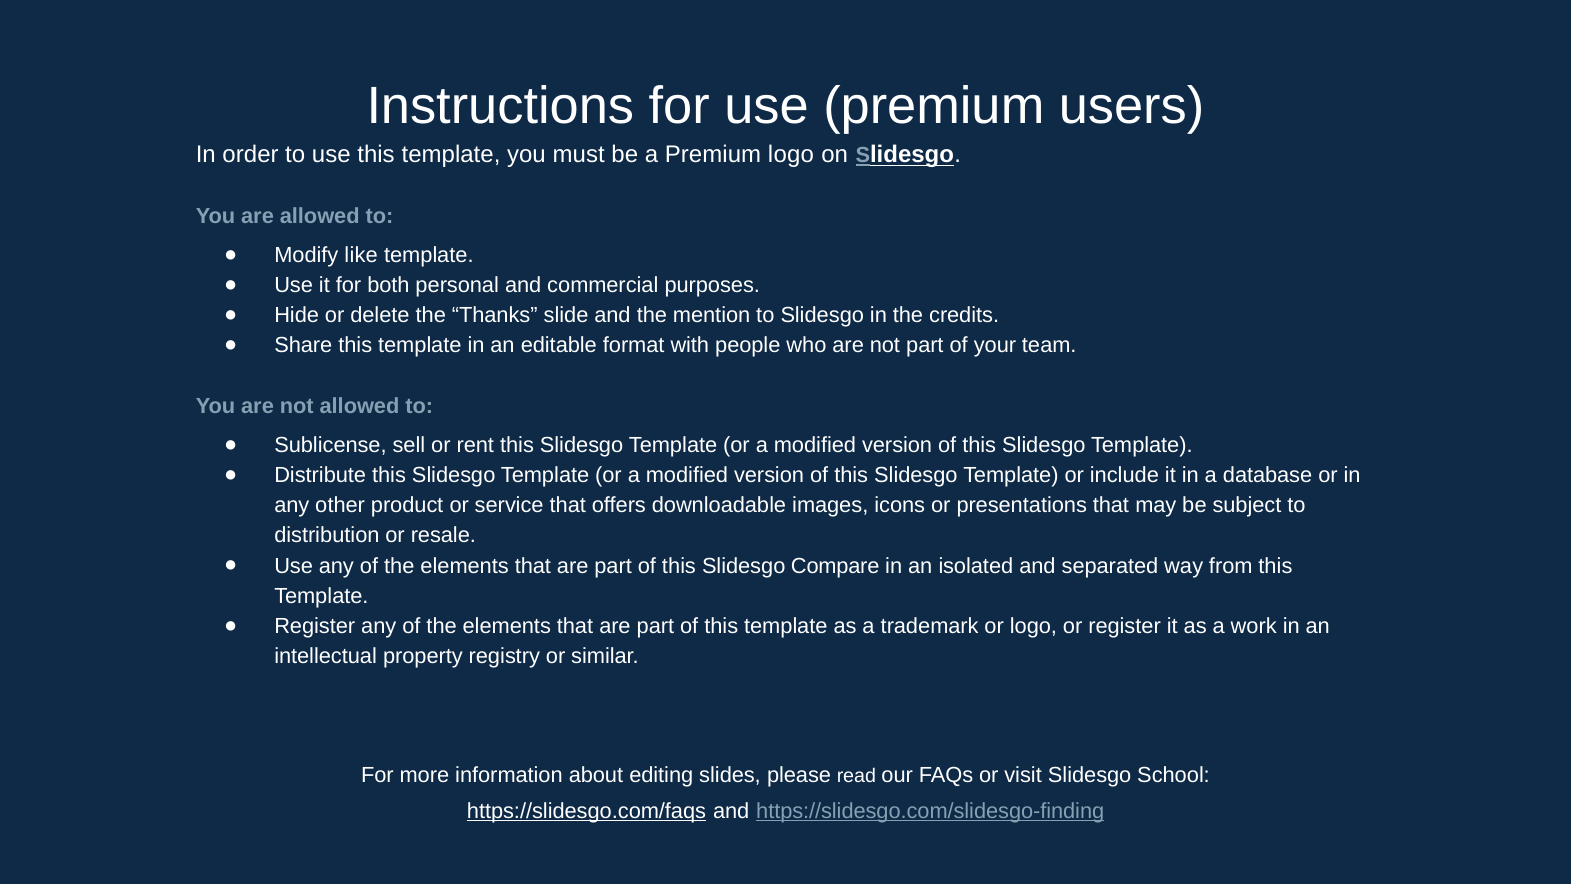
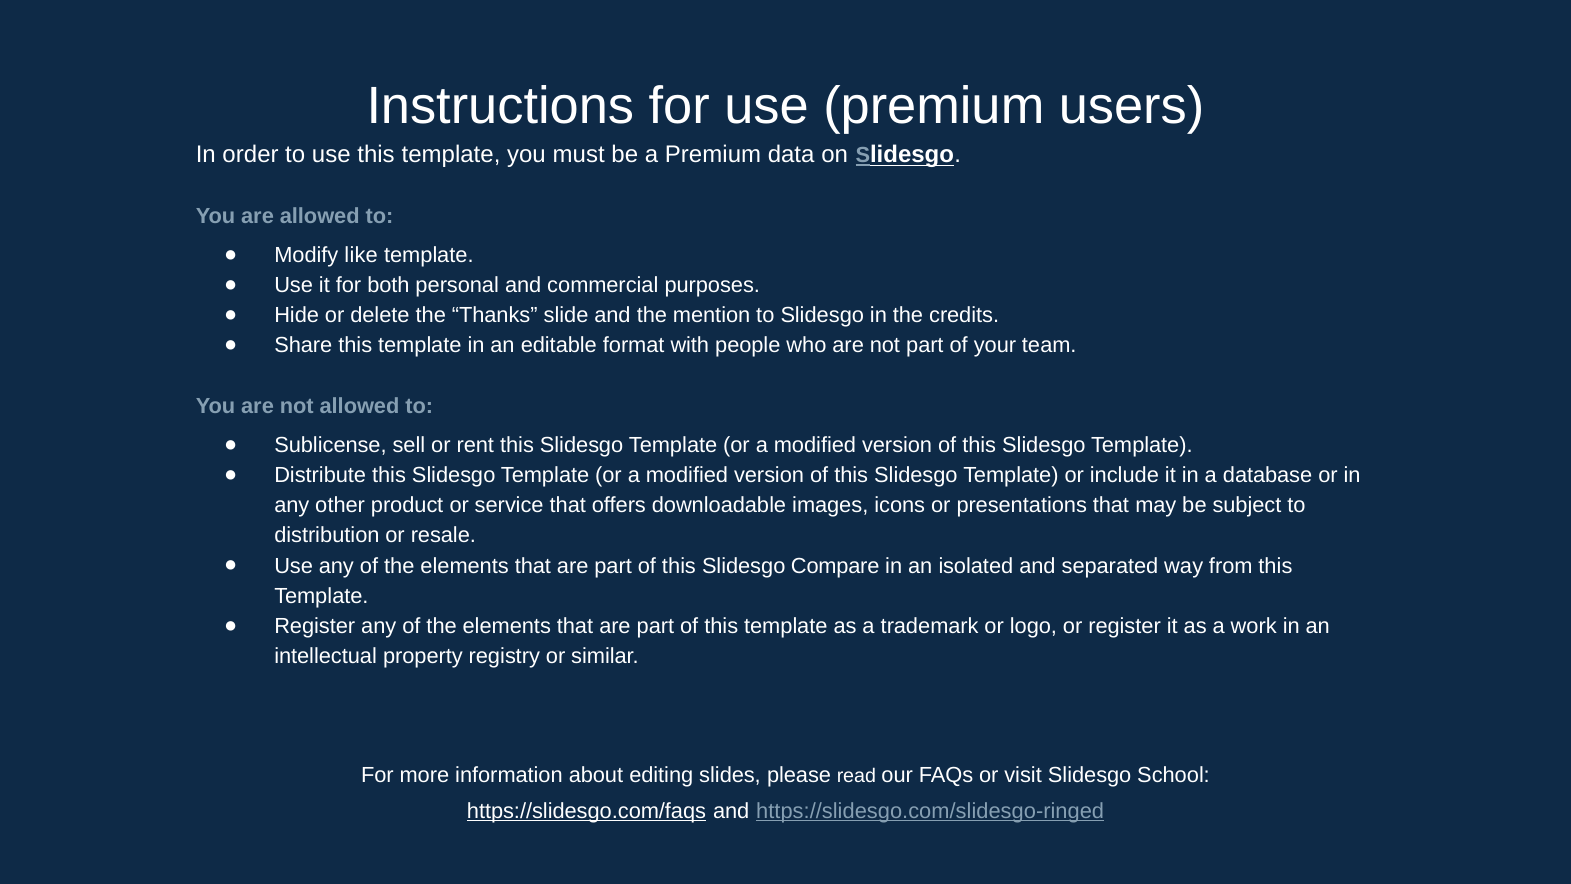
Premium logo: logo -> data
https://slidesgo.com/slidesgo-finding: https://slidesgo.com/slidesgo-finding -> https://slidesgo.com/slidesgo-ringed
